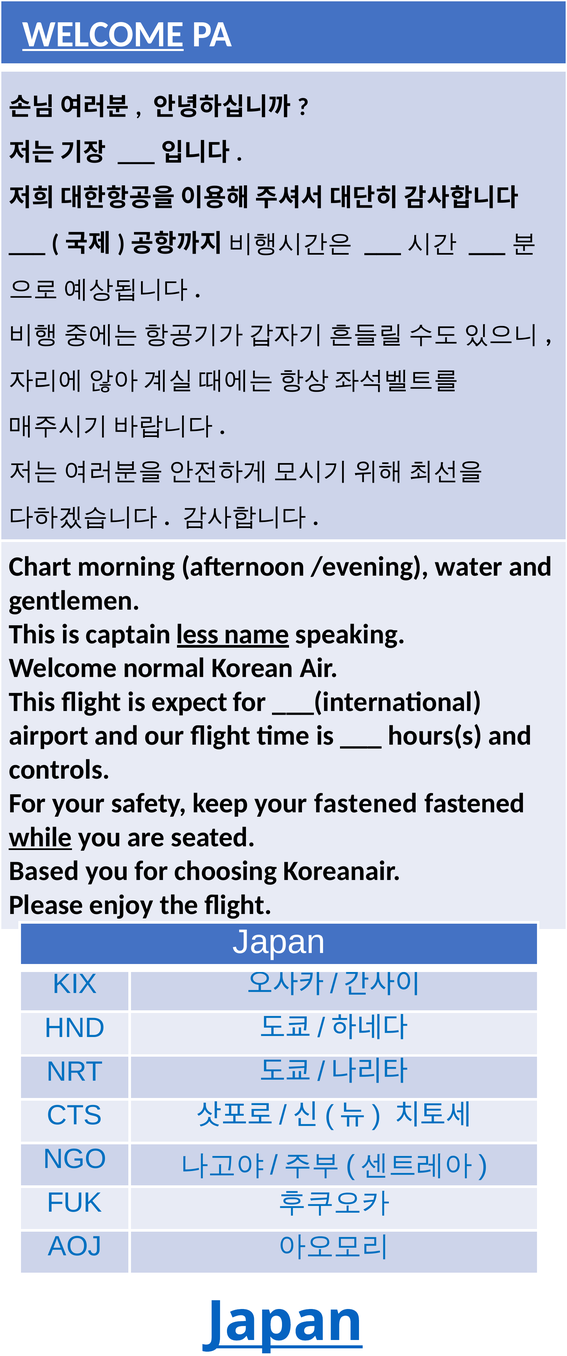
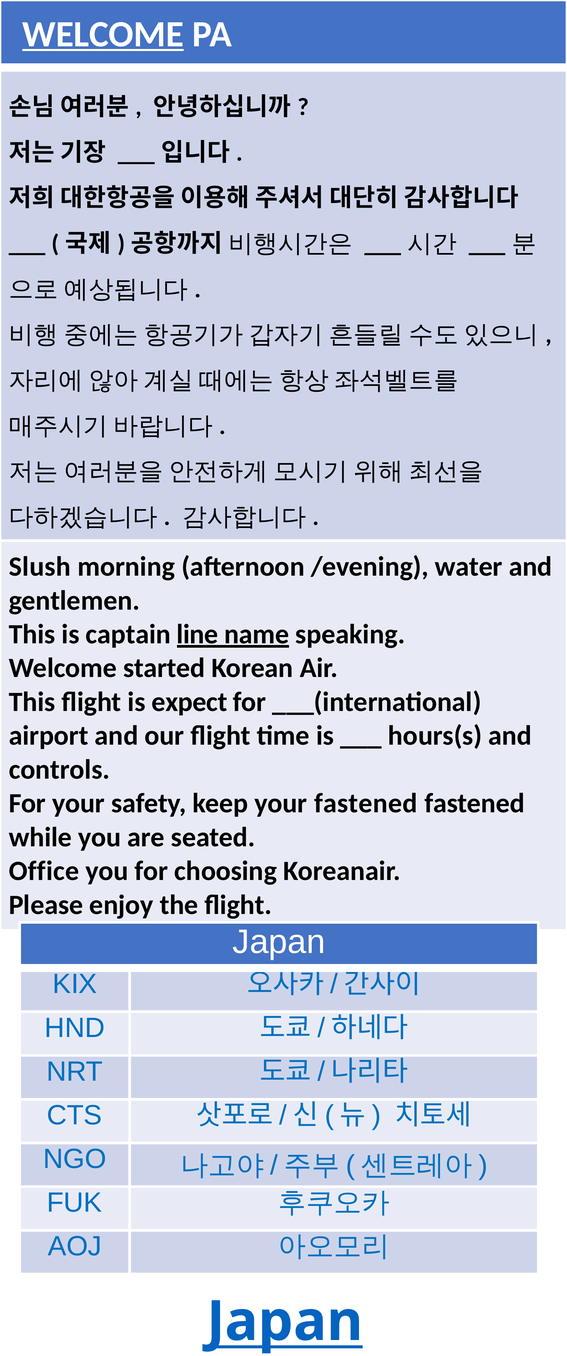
Chart: Chart -> Slush
less: less -> line
normal: normal -> started
while underline: present -> none
Based: Based -> Office
